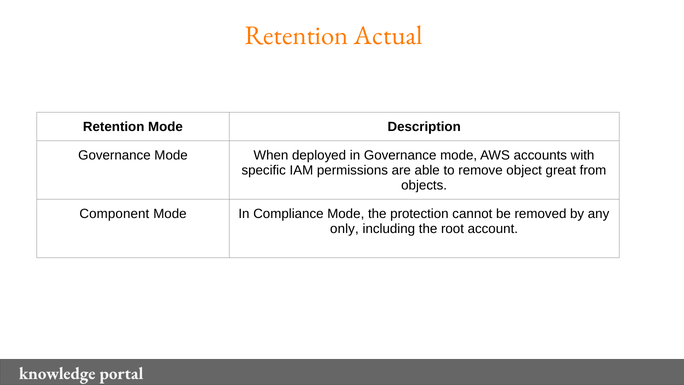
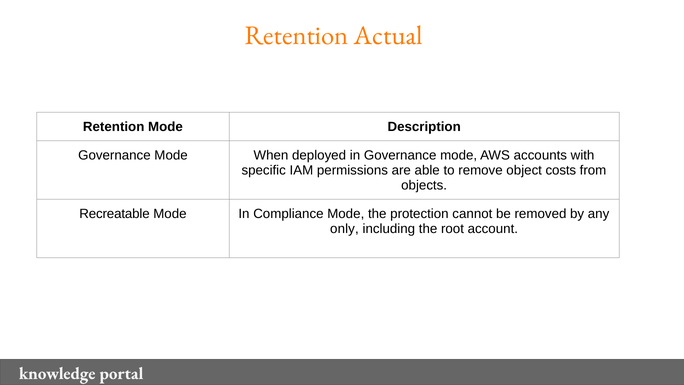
great: great -> costs
Component: Component -> Recreatable
